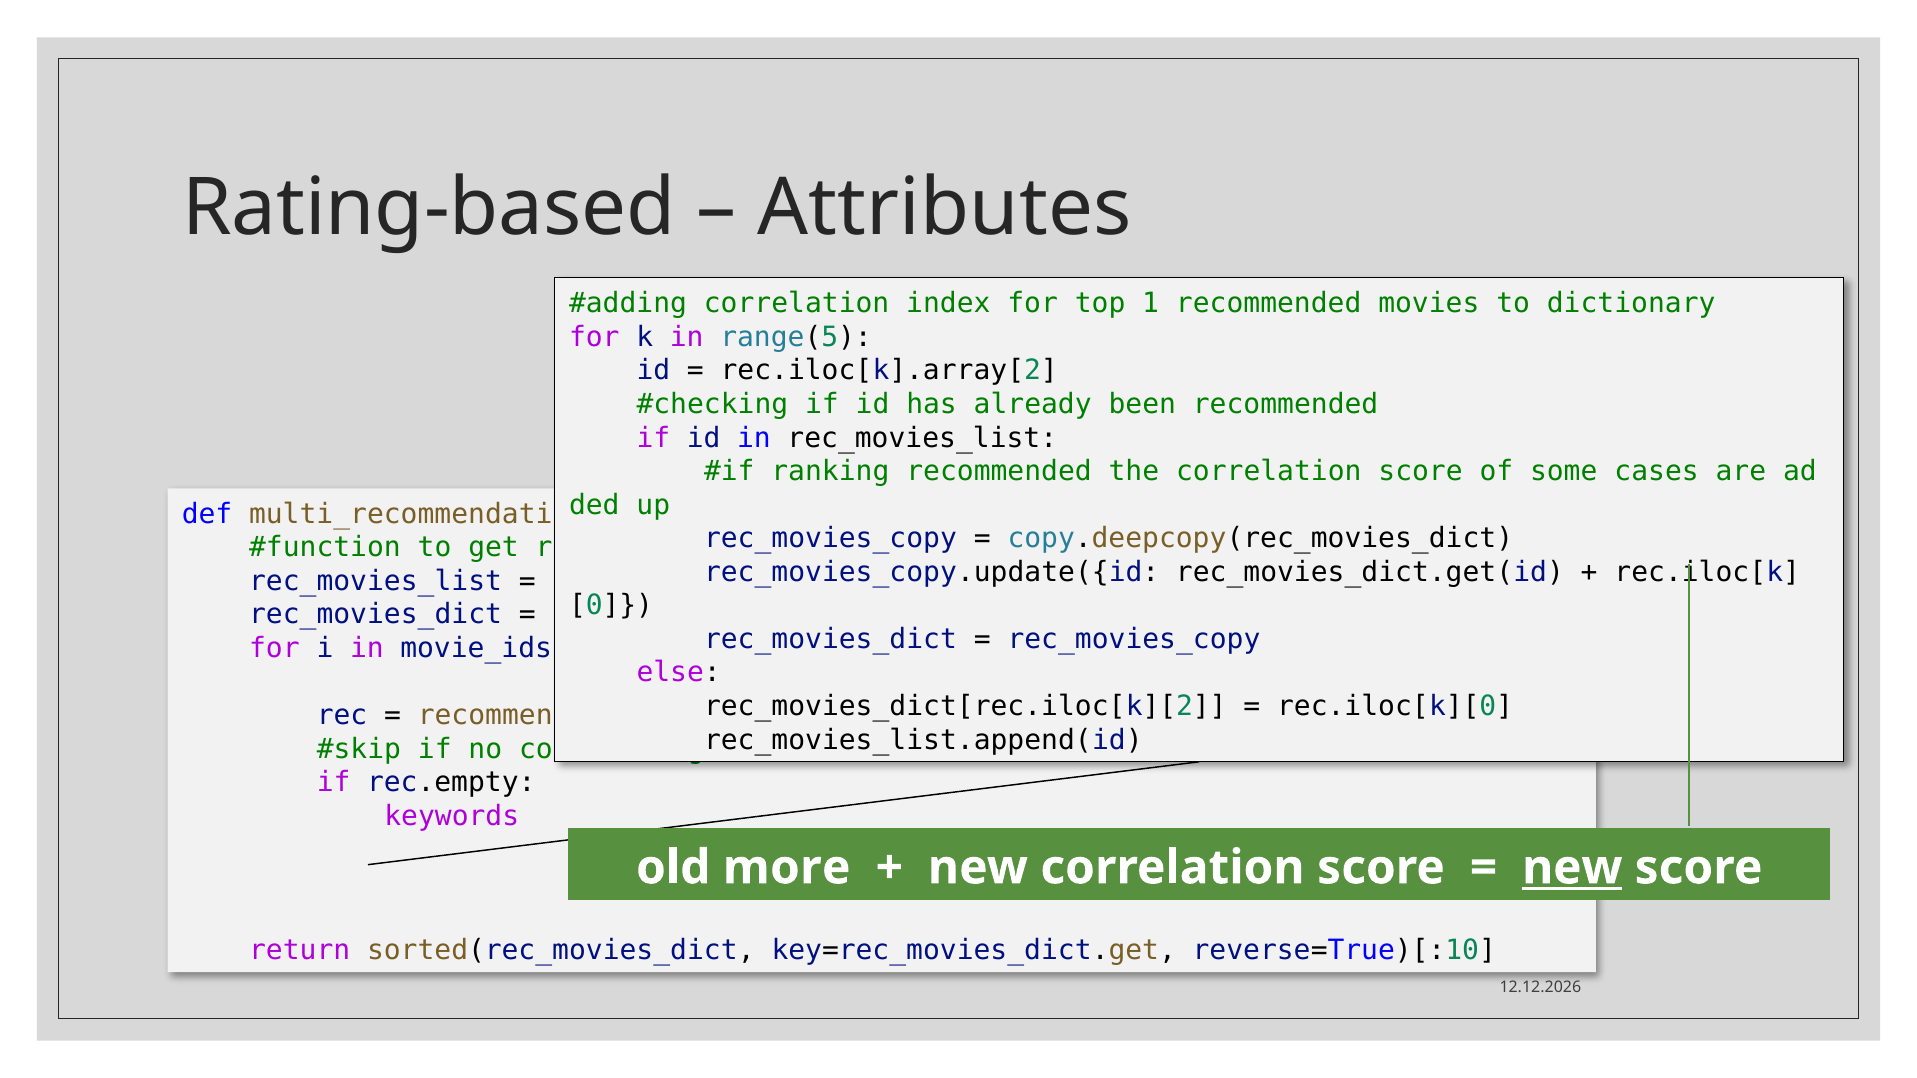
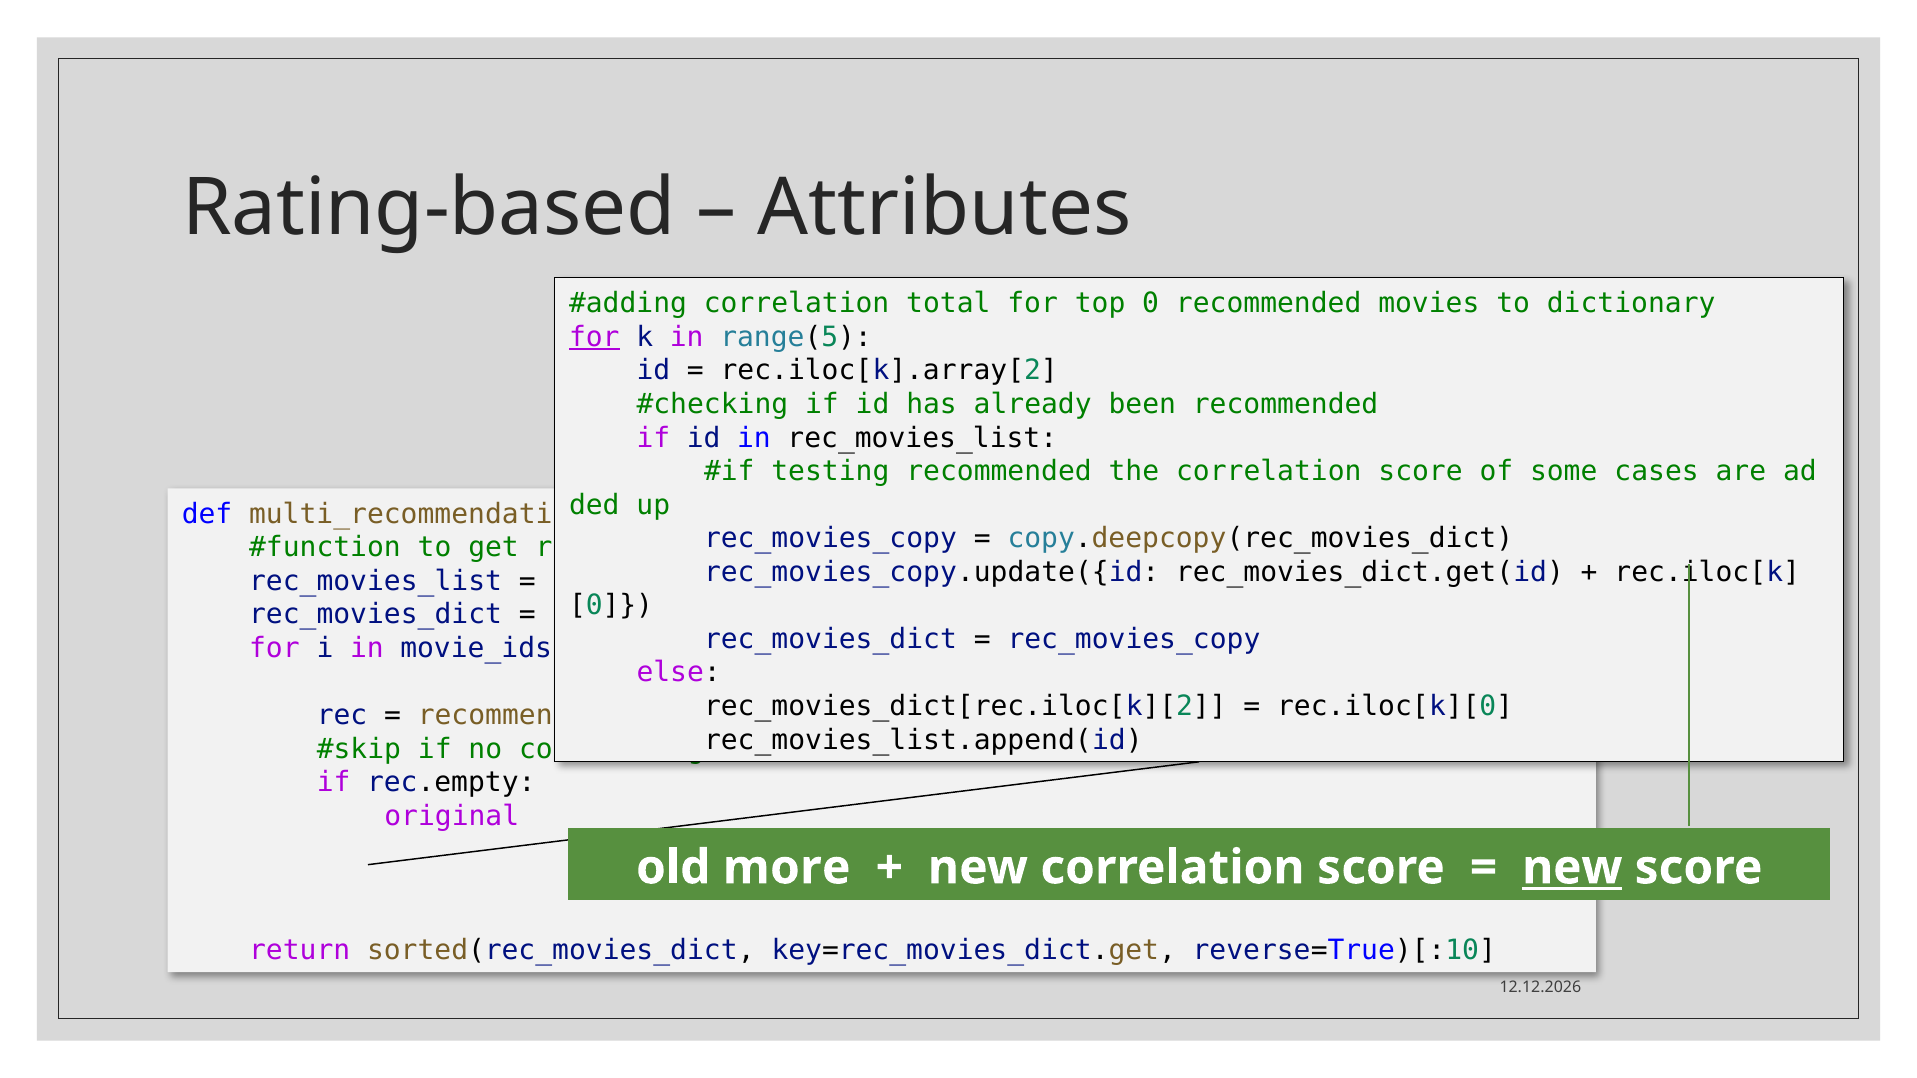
index: index -> total
top 1: 1 -> 0
for at (594, 337) underline: none -> present
ranking: ranking -> testing
keywords: keywords -> original
